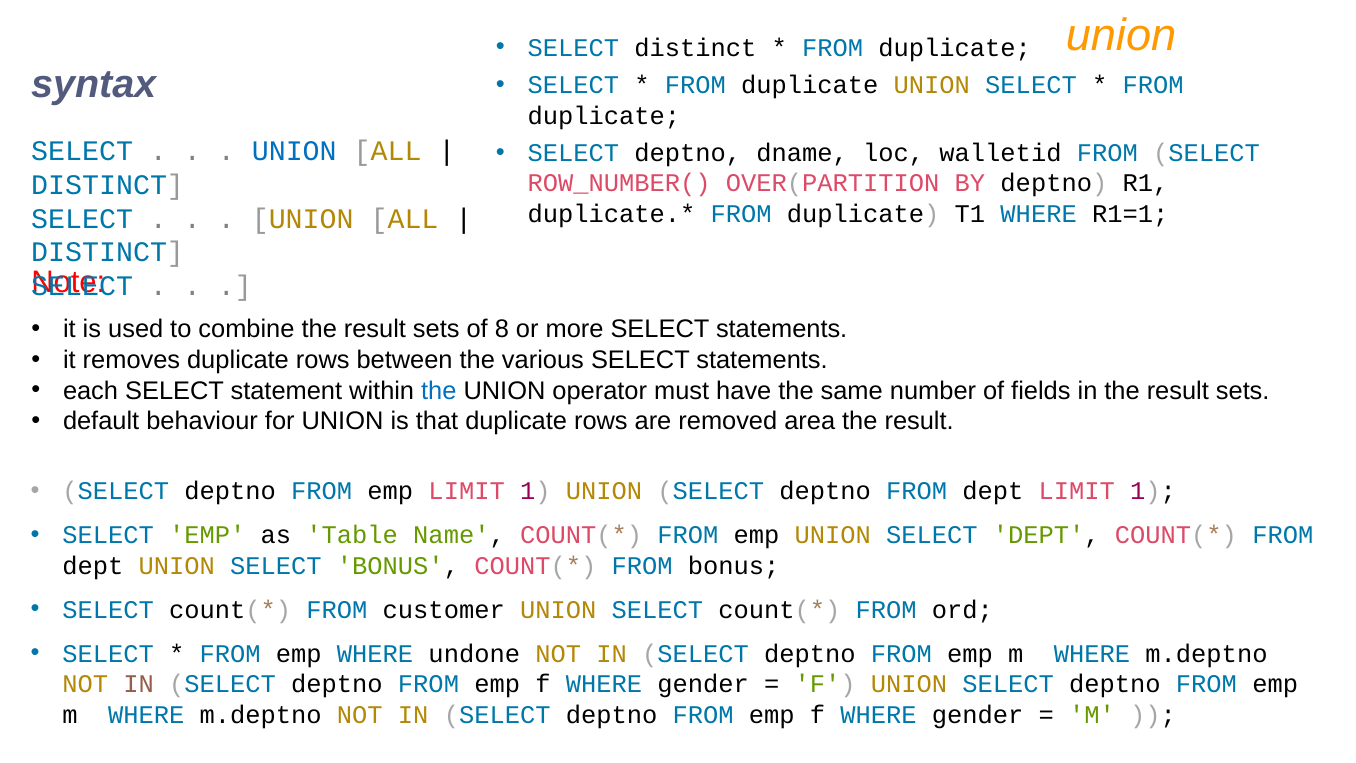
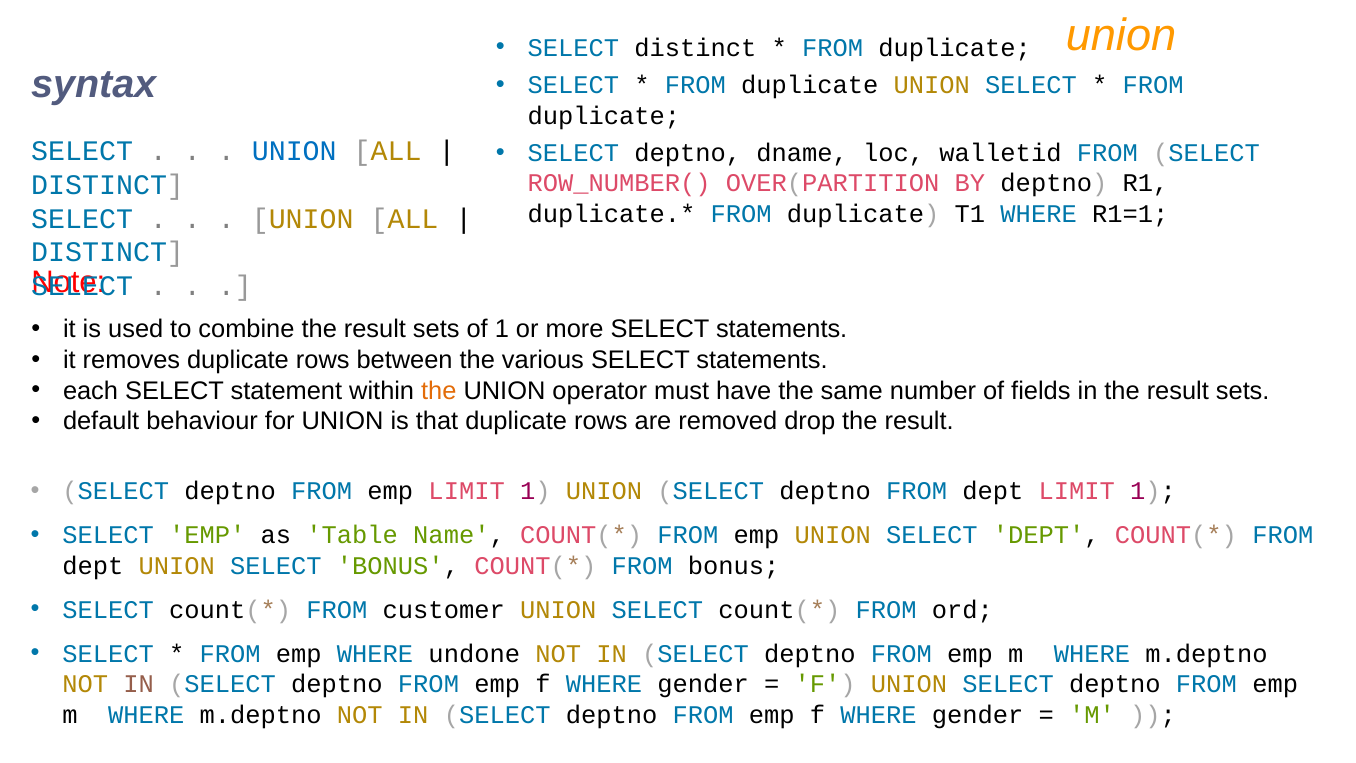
of 8: 8 -> 1
the at (439, 390) colour: blue -> orange
area: area -> drop
